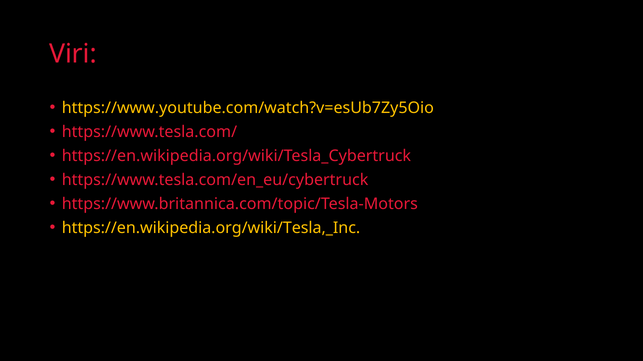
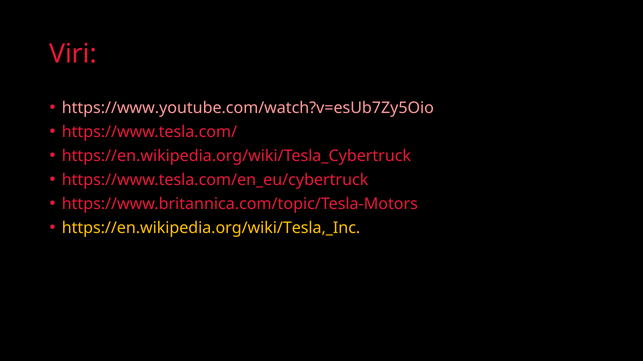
https://www.youtube.com/watch?v=esUb7Zy5Oio colour: yellow -> pink
